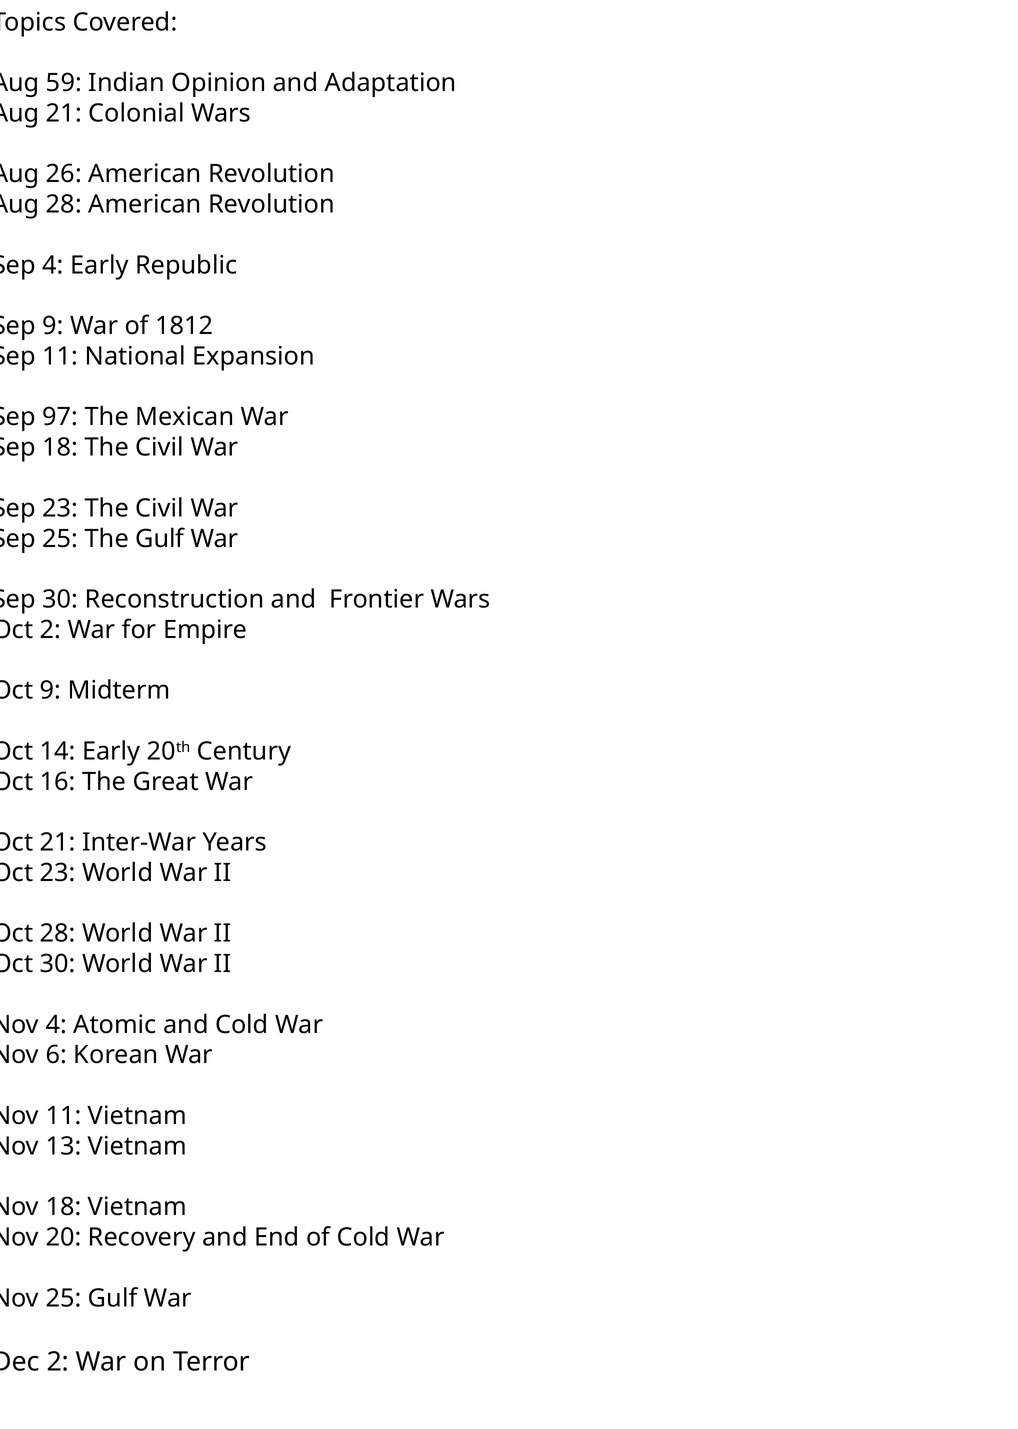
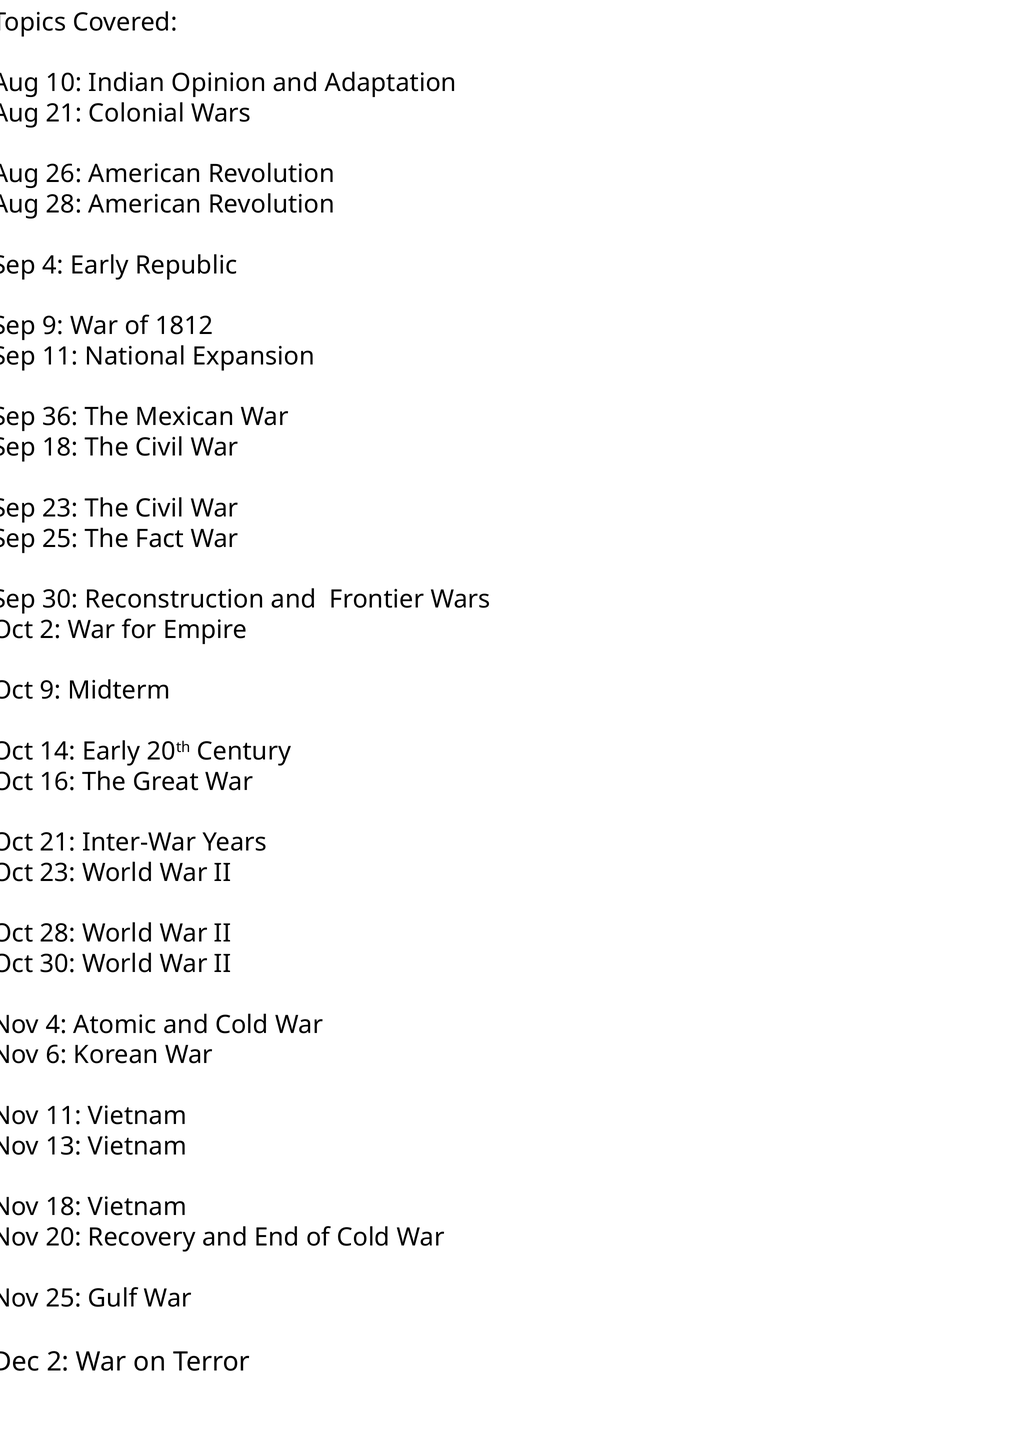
59: 59 -> 10
97: 97 -> 36
The Gulf: Gulf -> Fact
